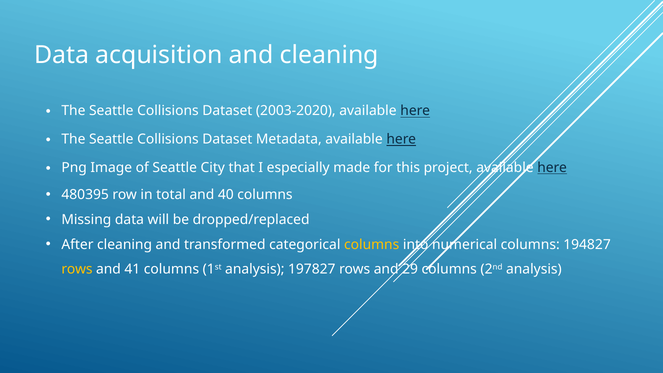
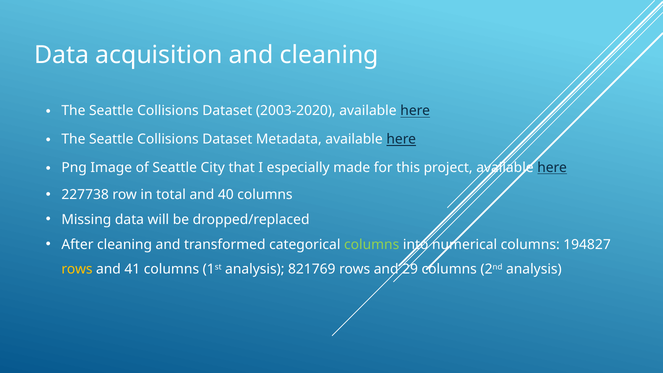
480395: 480395 -> 227738
columns at (372, 244) colour: yellow -> light green
197827: 197827 -> 821769
